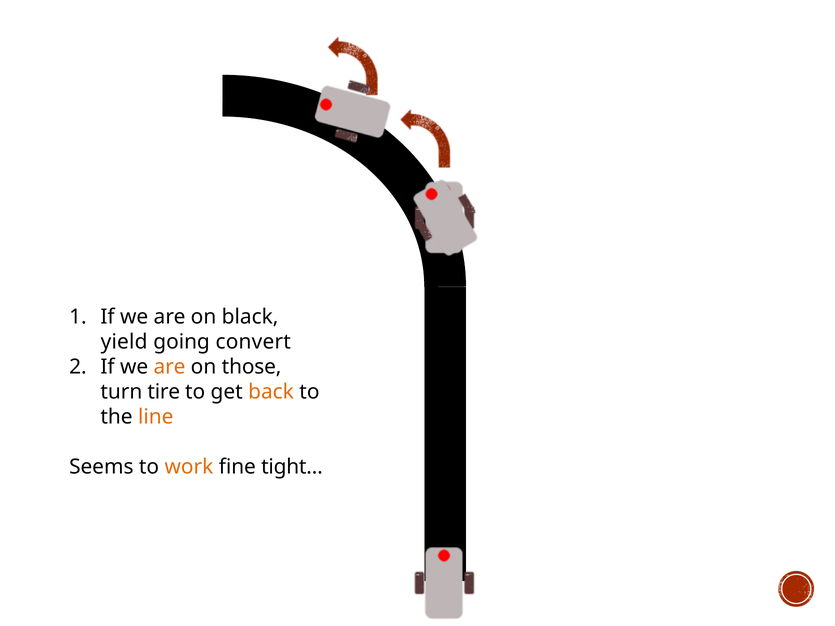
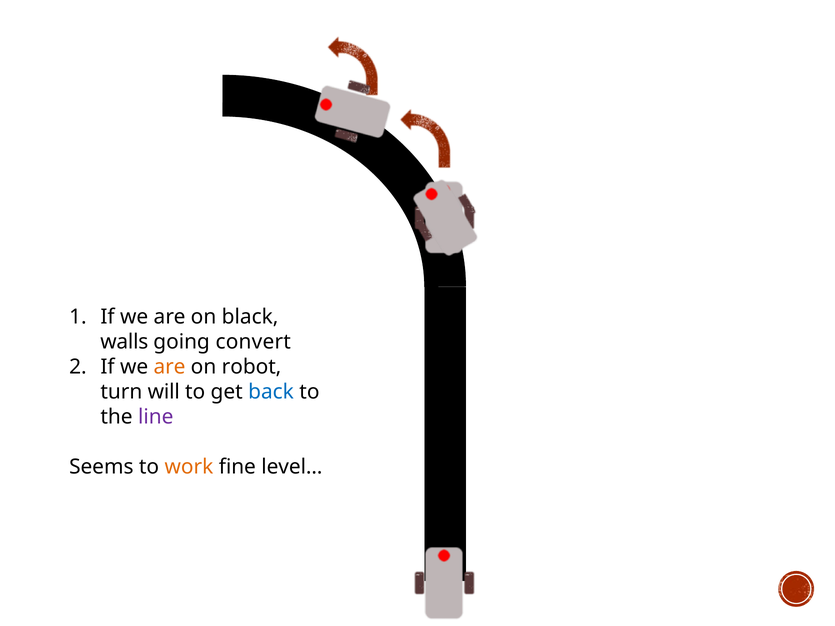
yield: yield -> walls
those: those -> robot
tire: tire -> will
back colour: orange -> blue
line colour: orange -> purple
tight…: tight… -> level…
